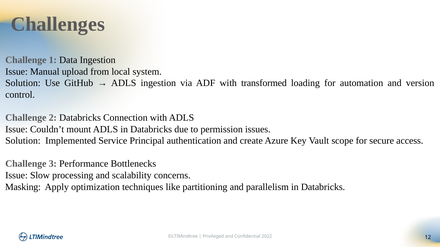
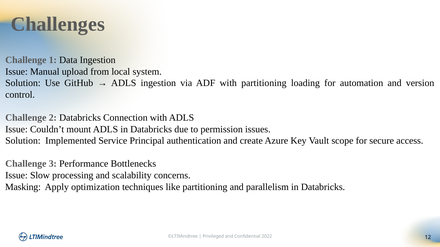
with transformed: transformed -> partitioning
